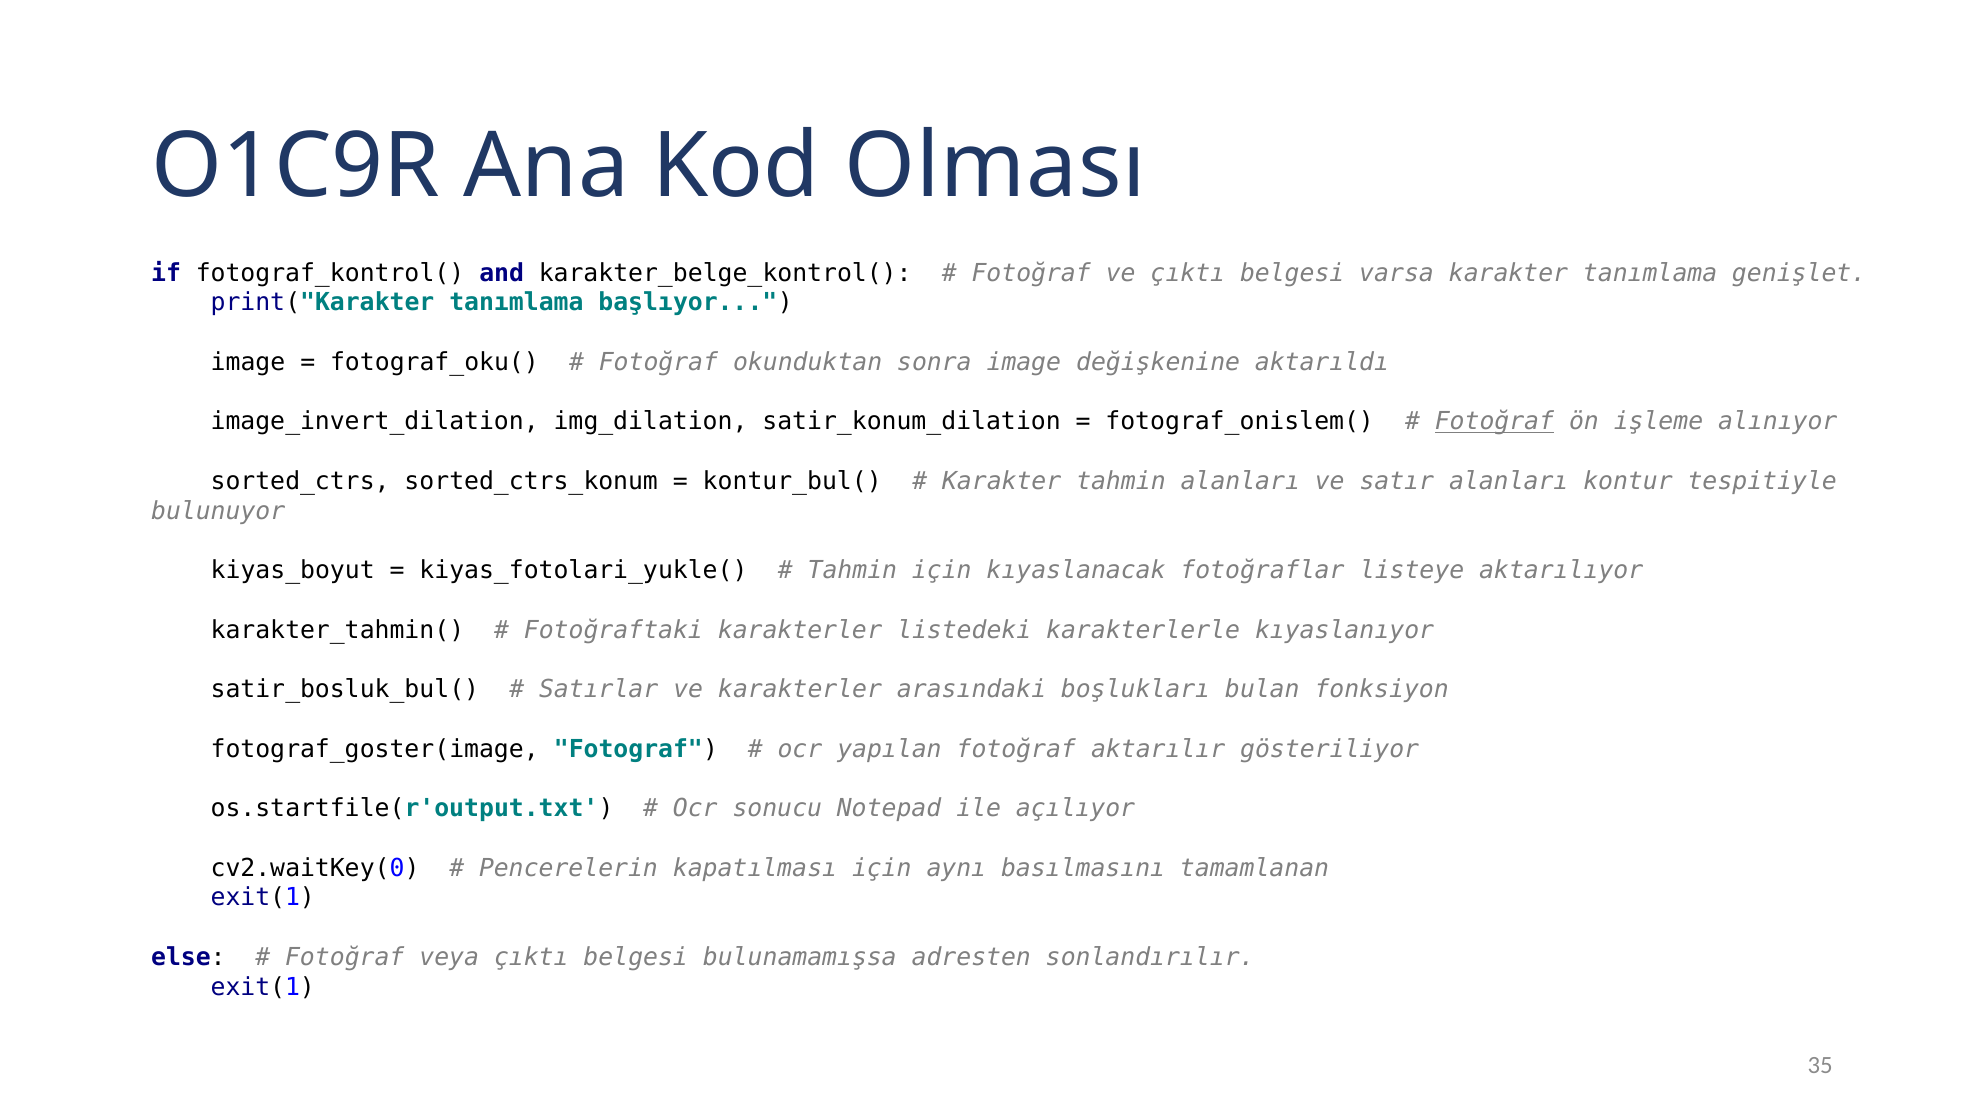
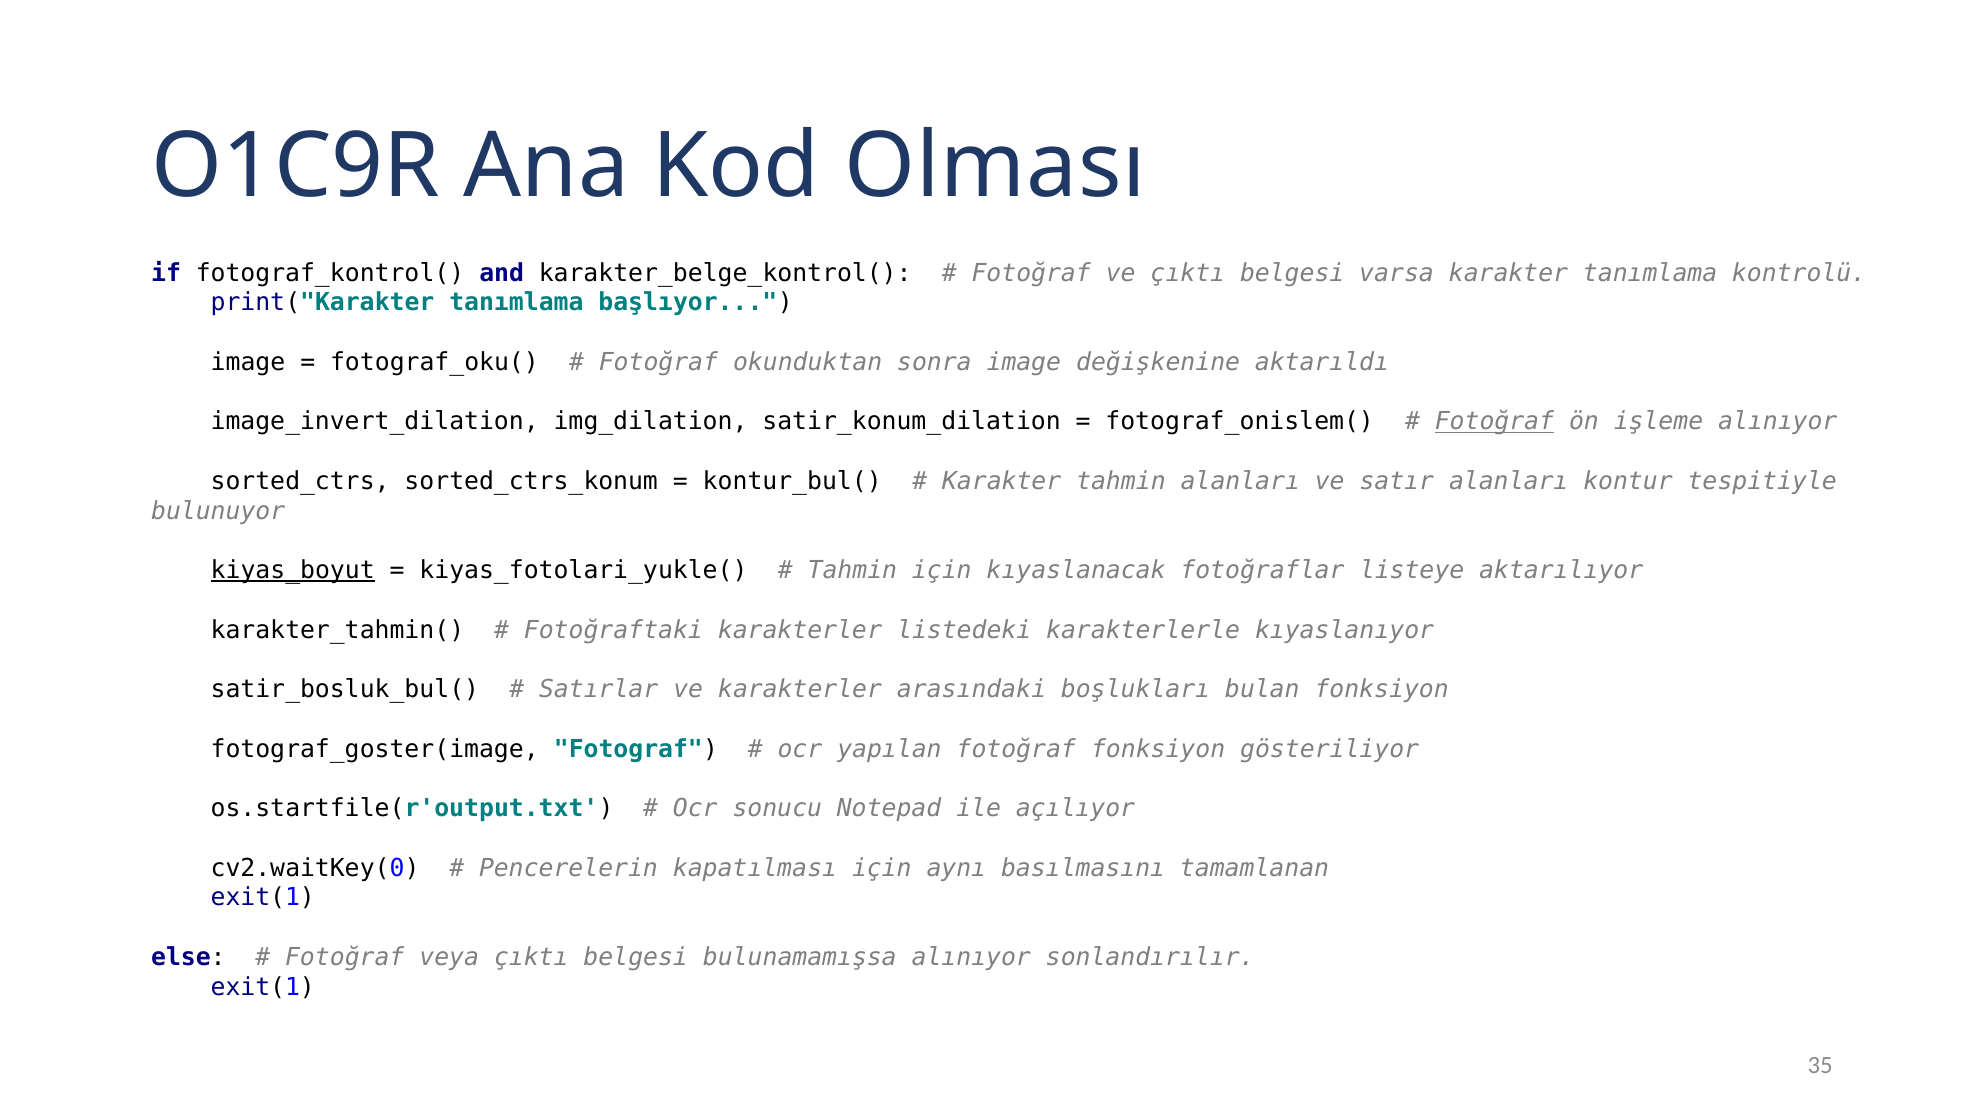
genişlet: genişlet -> kontrolü
kiyas_boyut underline: none -> present
fotoğraf aktarılır: aktarılır -> fonksiyon
bulunamamışsa adresten: adresten -> alınıyor
